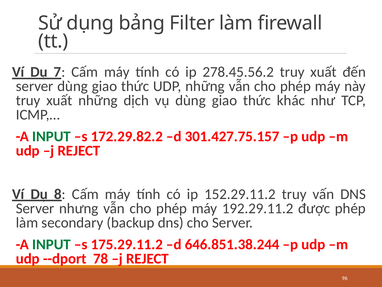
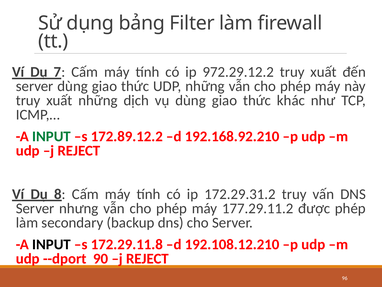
278.45.56.2: 278.45.56.2 -> 972.29.12.2
172.29.82.2: 172.29.82.2 -> 172.89.12.2
301.427.75.157: 301.427.75.157 -> 192.168.92.210
152.29.11.2: 152.29.11.2 -> 172.29.31.2
192.29.11.2: 192.29.11.2 -> 177.29.11.2
INPUT at (51, 244) colour: green -> black
175.29.11.2: 175.29.11.2 -> 172.29.11.8
646.851.38.244: 646.851.38.244 -> 192.108.12.210
78: 78 -> 90
